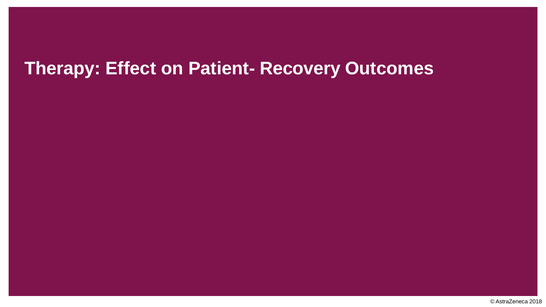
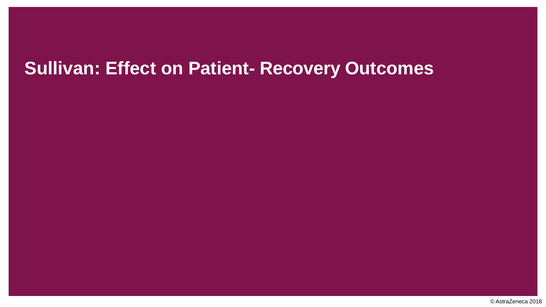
Therapy: Therapy -> Sullivan
